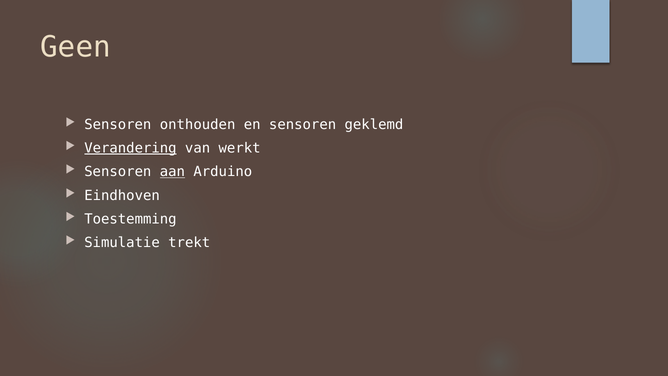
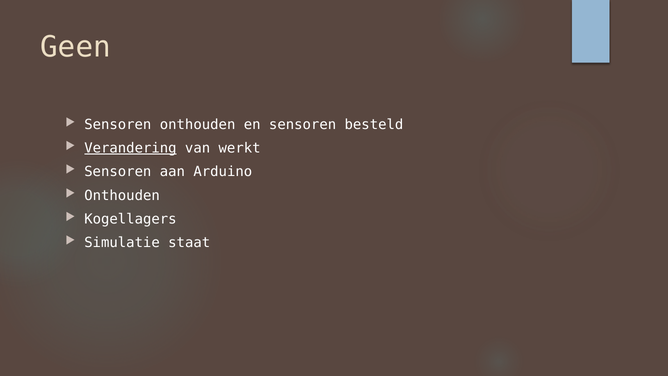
geklemd: geklemd -> besteld
aan underline: present -> none
Eindhoven at (122, 195): Eindhoven -> Onthouden
Toestemming: Toestemming -> Kogellagers
trekt: trekt -> staat
